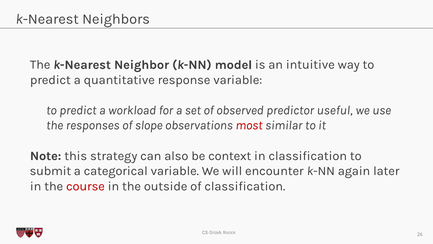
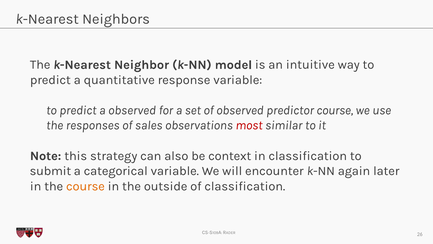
a workload: workload -> observed
predictor useful: useful -> course
slope: slope -> sales
course at (85, 186) colour: red -> orange
